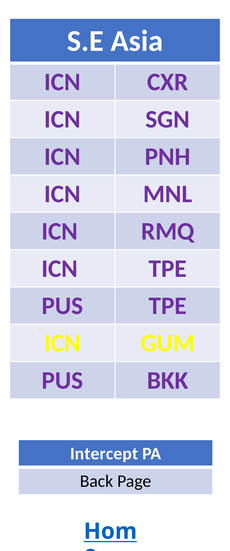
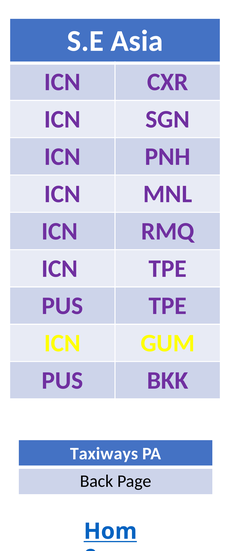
Intercept: Intercept -> Taxiways
